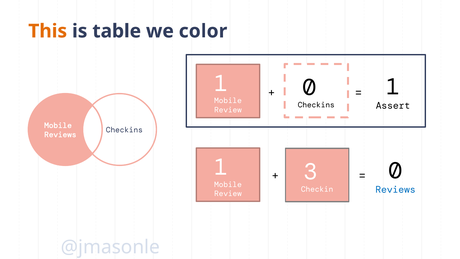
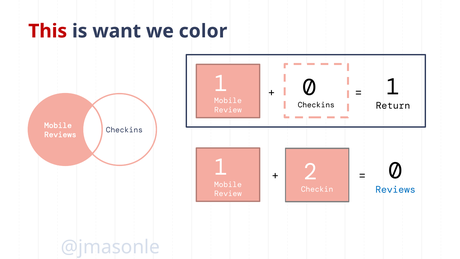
This colour: orange -> red
table: table -> want
Assert: Assert -> Return
3: 3 -> 2
